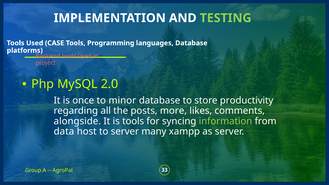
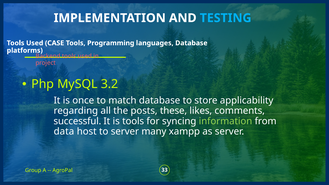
TESTING colour: light green -> light blue
2.0: 2.0 -> 3.2
minor: minor -> match
productivity: productivity -> applicability
more: more -> these
alongside: alongside -> successful
